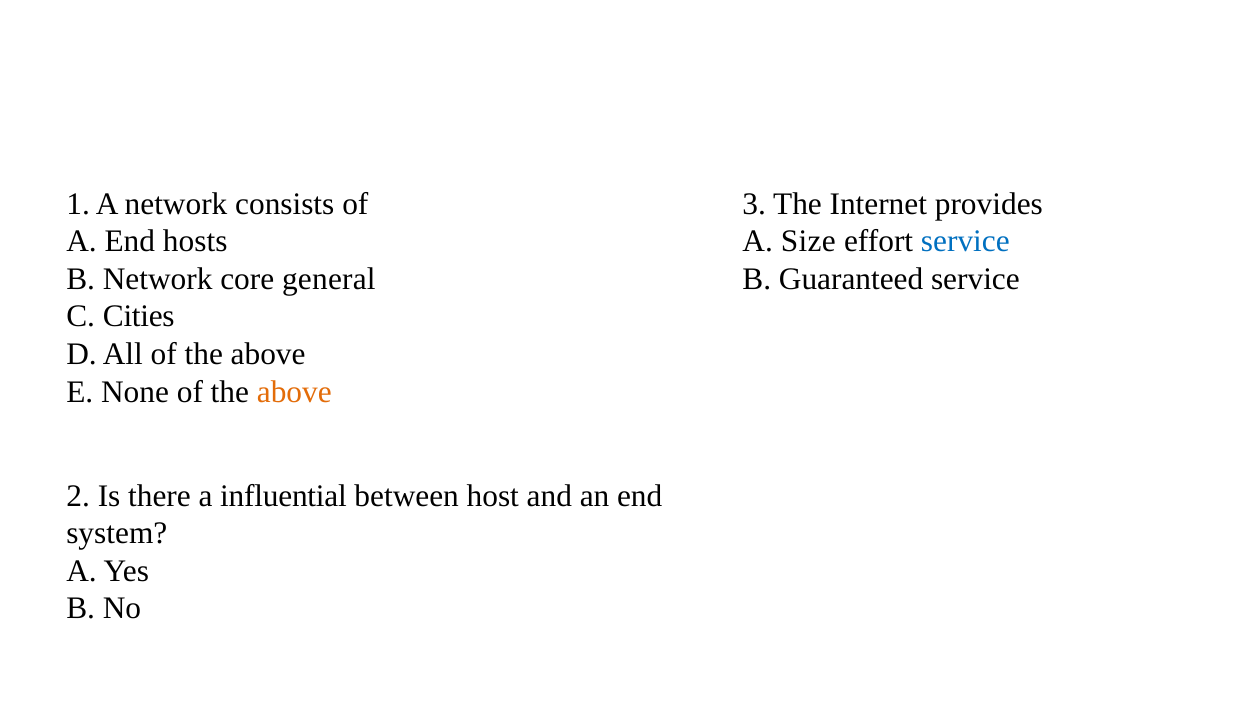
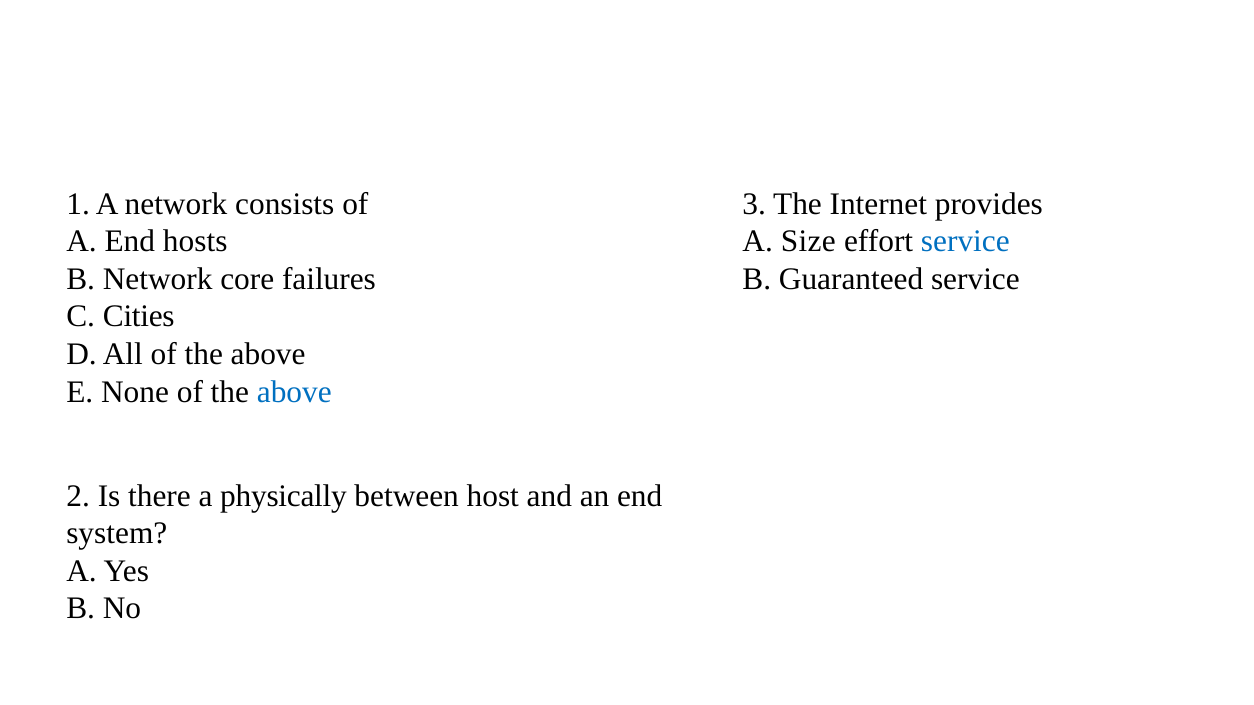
general: general -> failures
above at (294, 392) colour: orange -> blue
influential: influential -> physically
